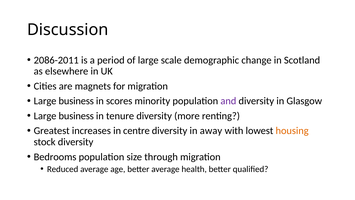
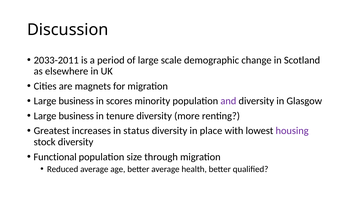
2086-2011: 2086-2011 -> 2033-2011
centre: centre -> status
away: away -> place
housing colour: orange -> purple
Bedrooms: Bedrooms -> Functional
